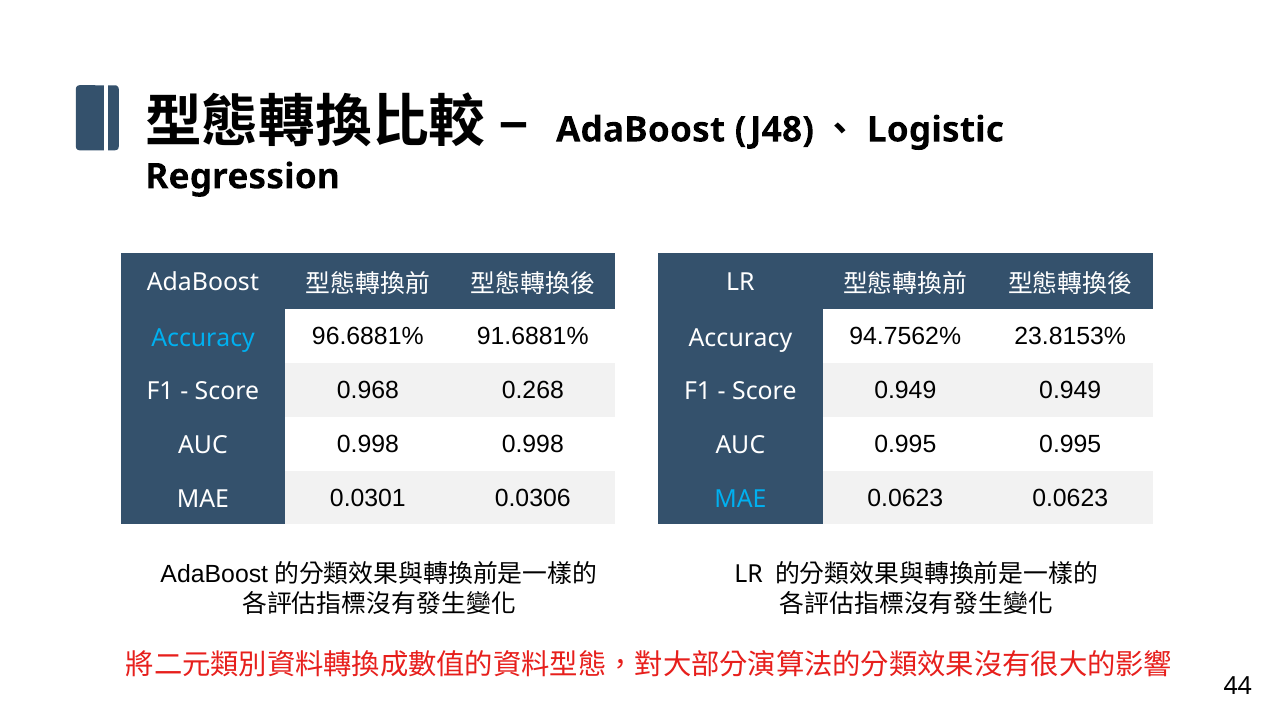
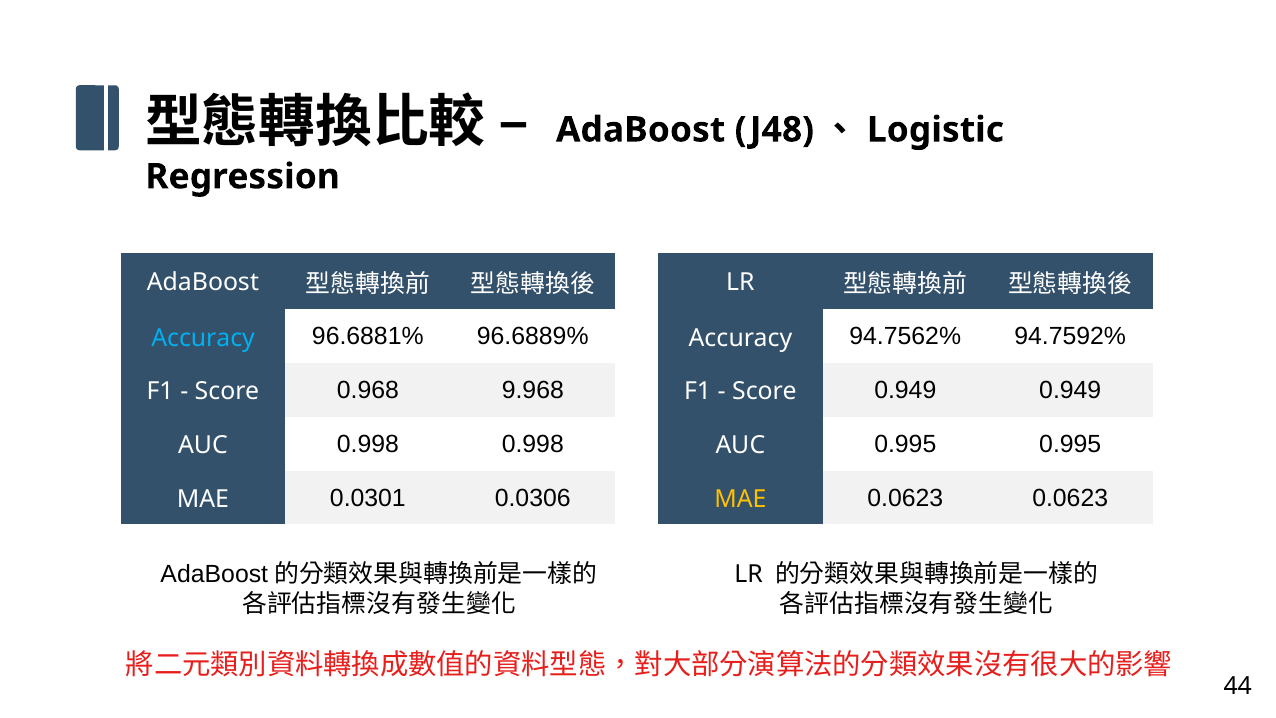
91.6881%: 91.6881% -> 96.6889%
23.8153%: 23.8153% -> 94.7592%
0.268: 0.268 -> 9.968
MAE at (740, 499) colour: light blue -> yellow
